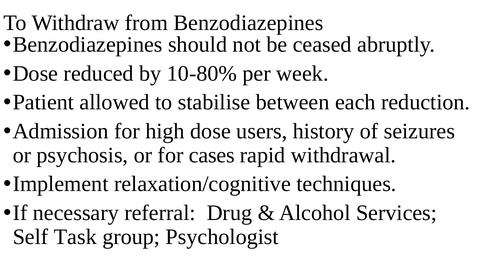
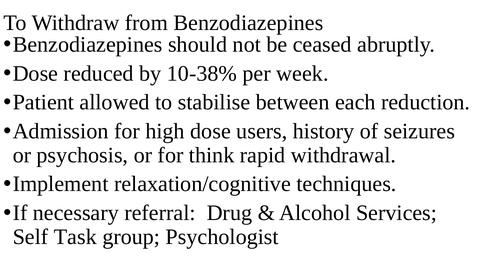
10-80%: 10-80% -> 10-38%
cases: cases -> think
